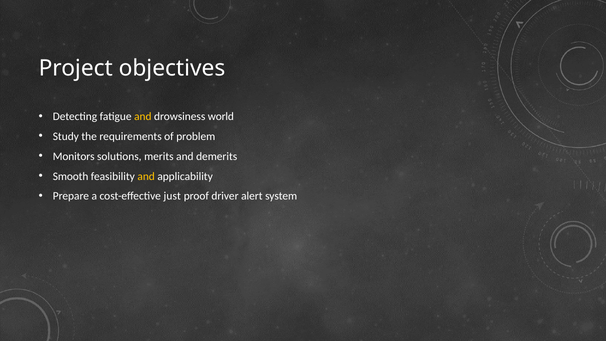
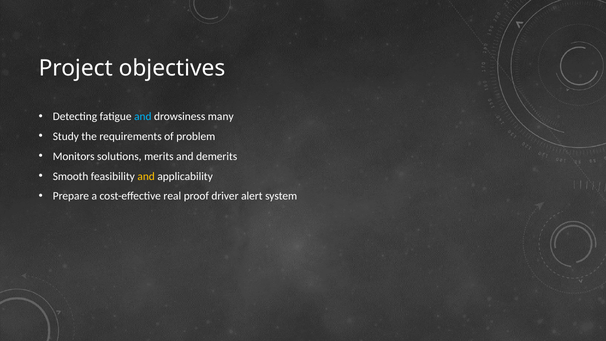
and at (143, 116) colour: yellow -> light blue
world: world -> many
just: just -> real
